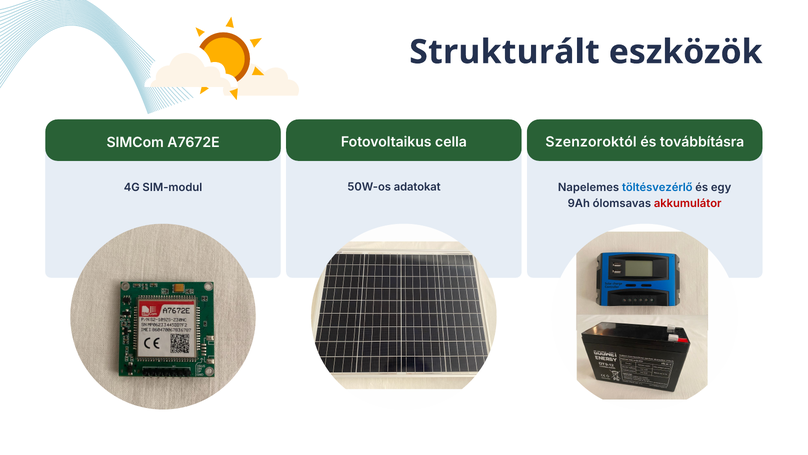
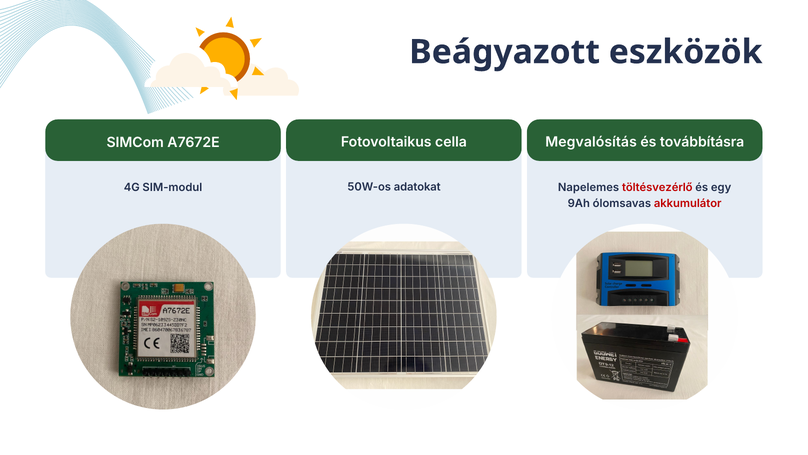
Strukturált: Strukturált -> Beágyazott
Szenzoroktól: Szenzoroktól -> Megvalósítás
töltésvezérlő colour: blue -> red
